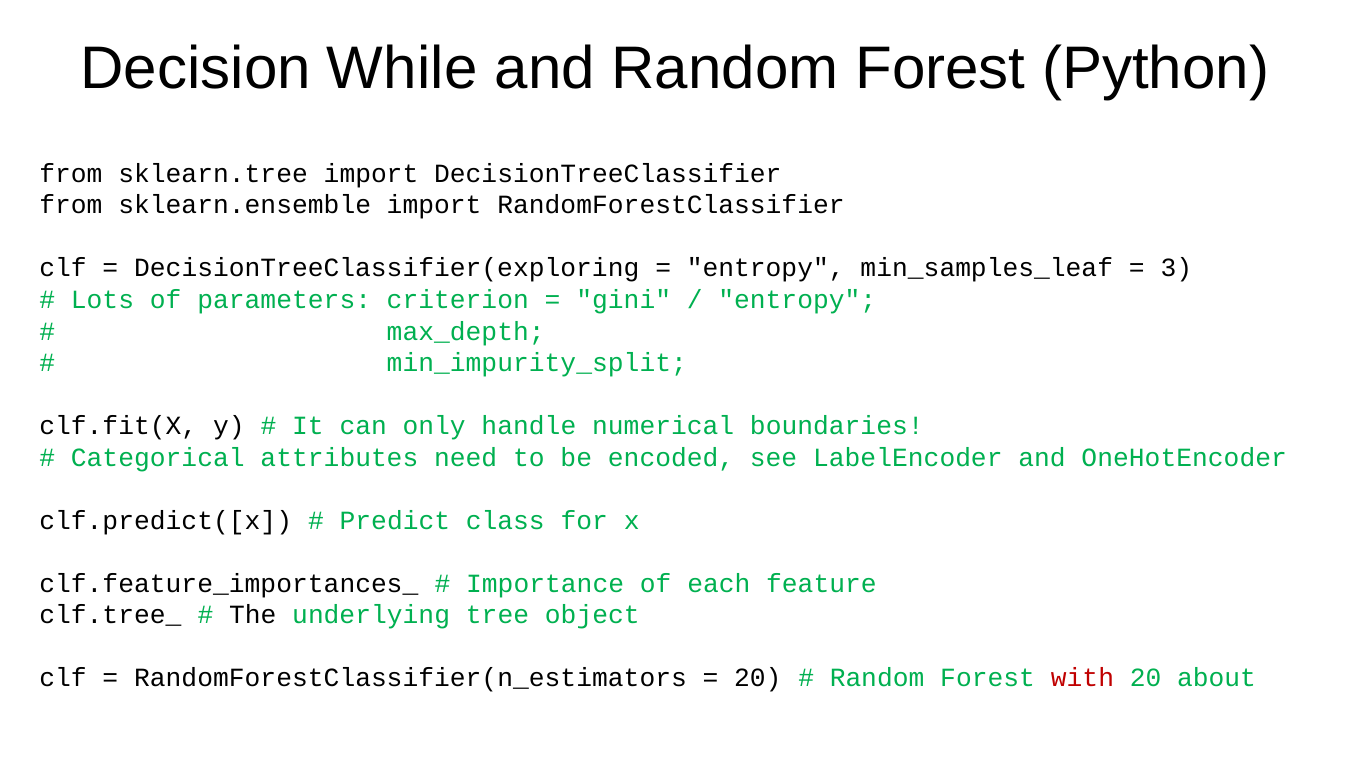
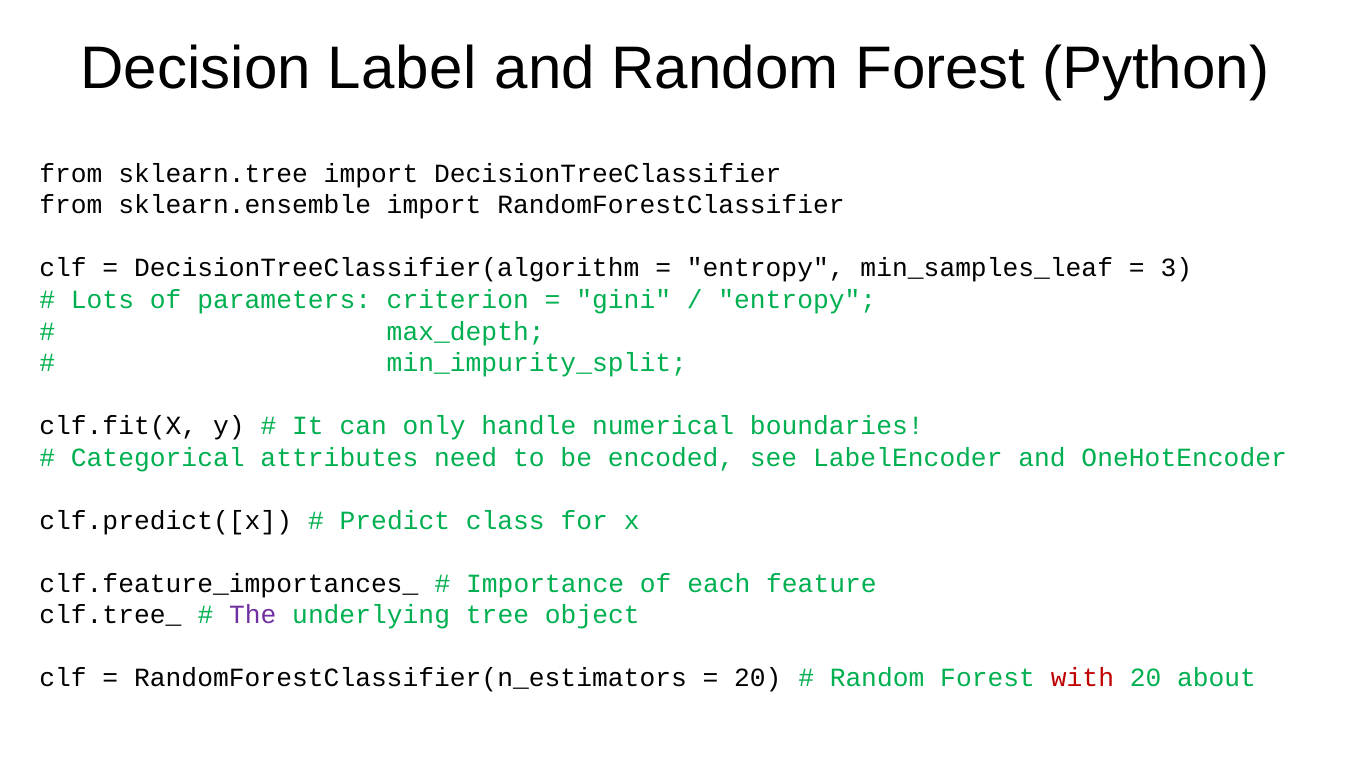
While: While -> Label
DecisionTreeClassifier(exploring: DecisionTreeClassifier(exploring -> DecisionTreeClassifier(algorithm
The colour: black -> purple
